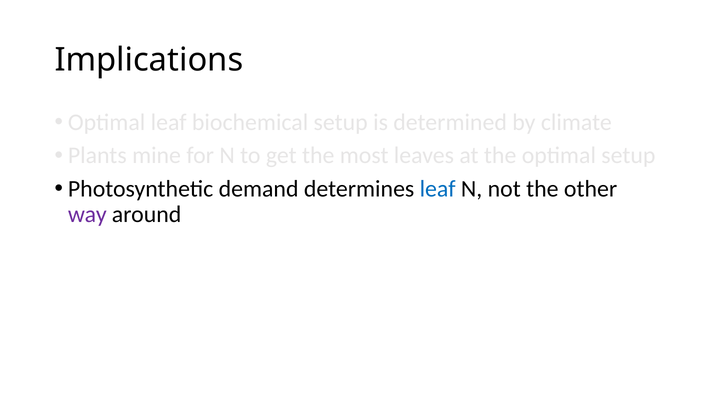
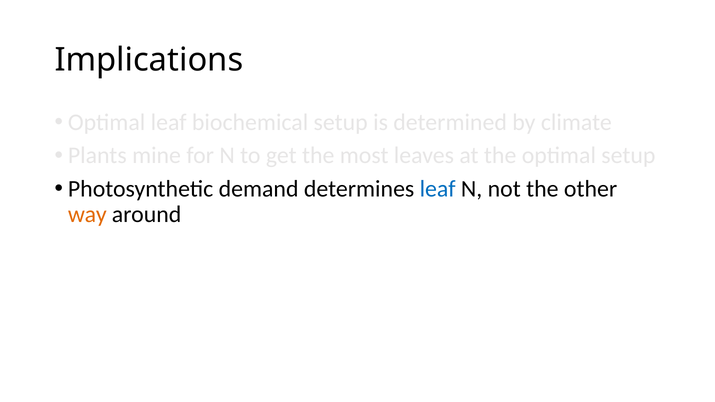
way colour: purple -> orange
